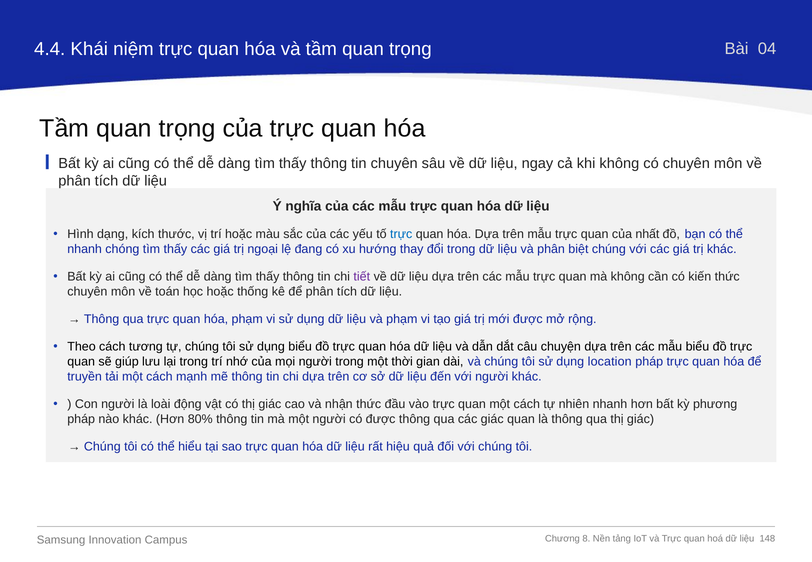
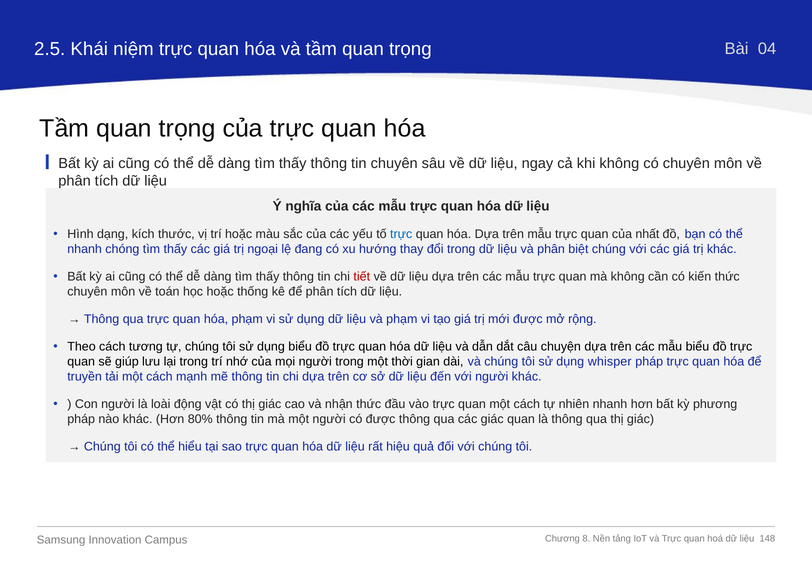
4.4: 4.4 -> 2.5
tiết colour: purple -> red
location: location -> whisper
